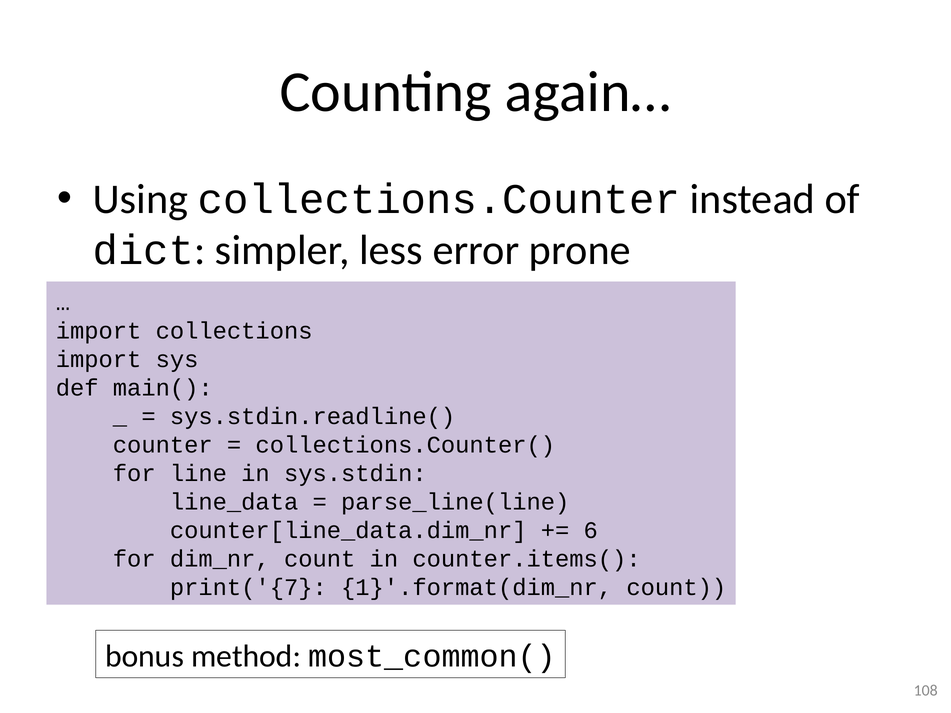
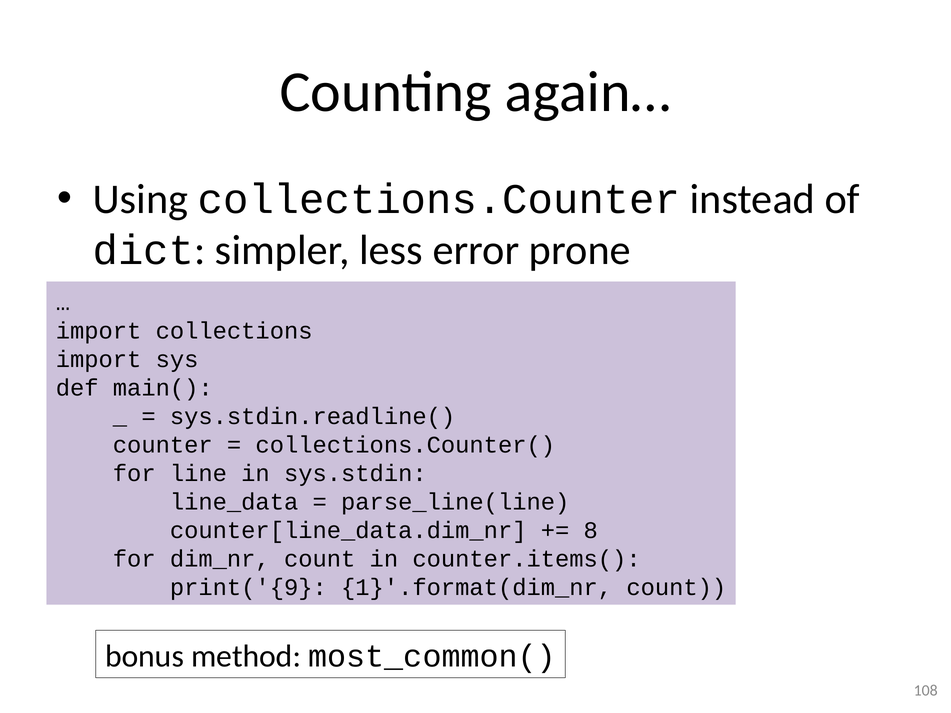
6: 6 -> 8
print('{7: print('{7 -> print('{9
